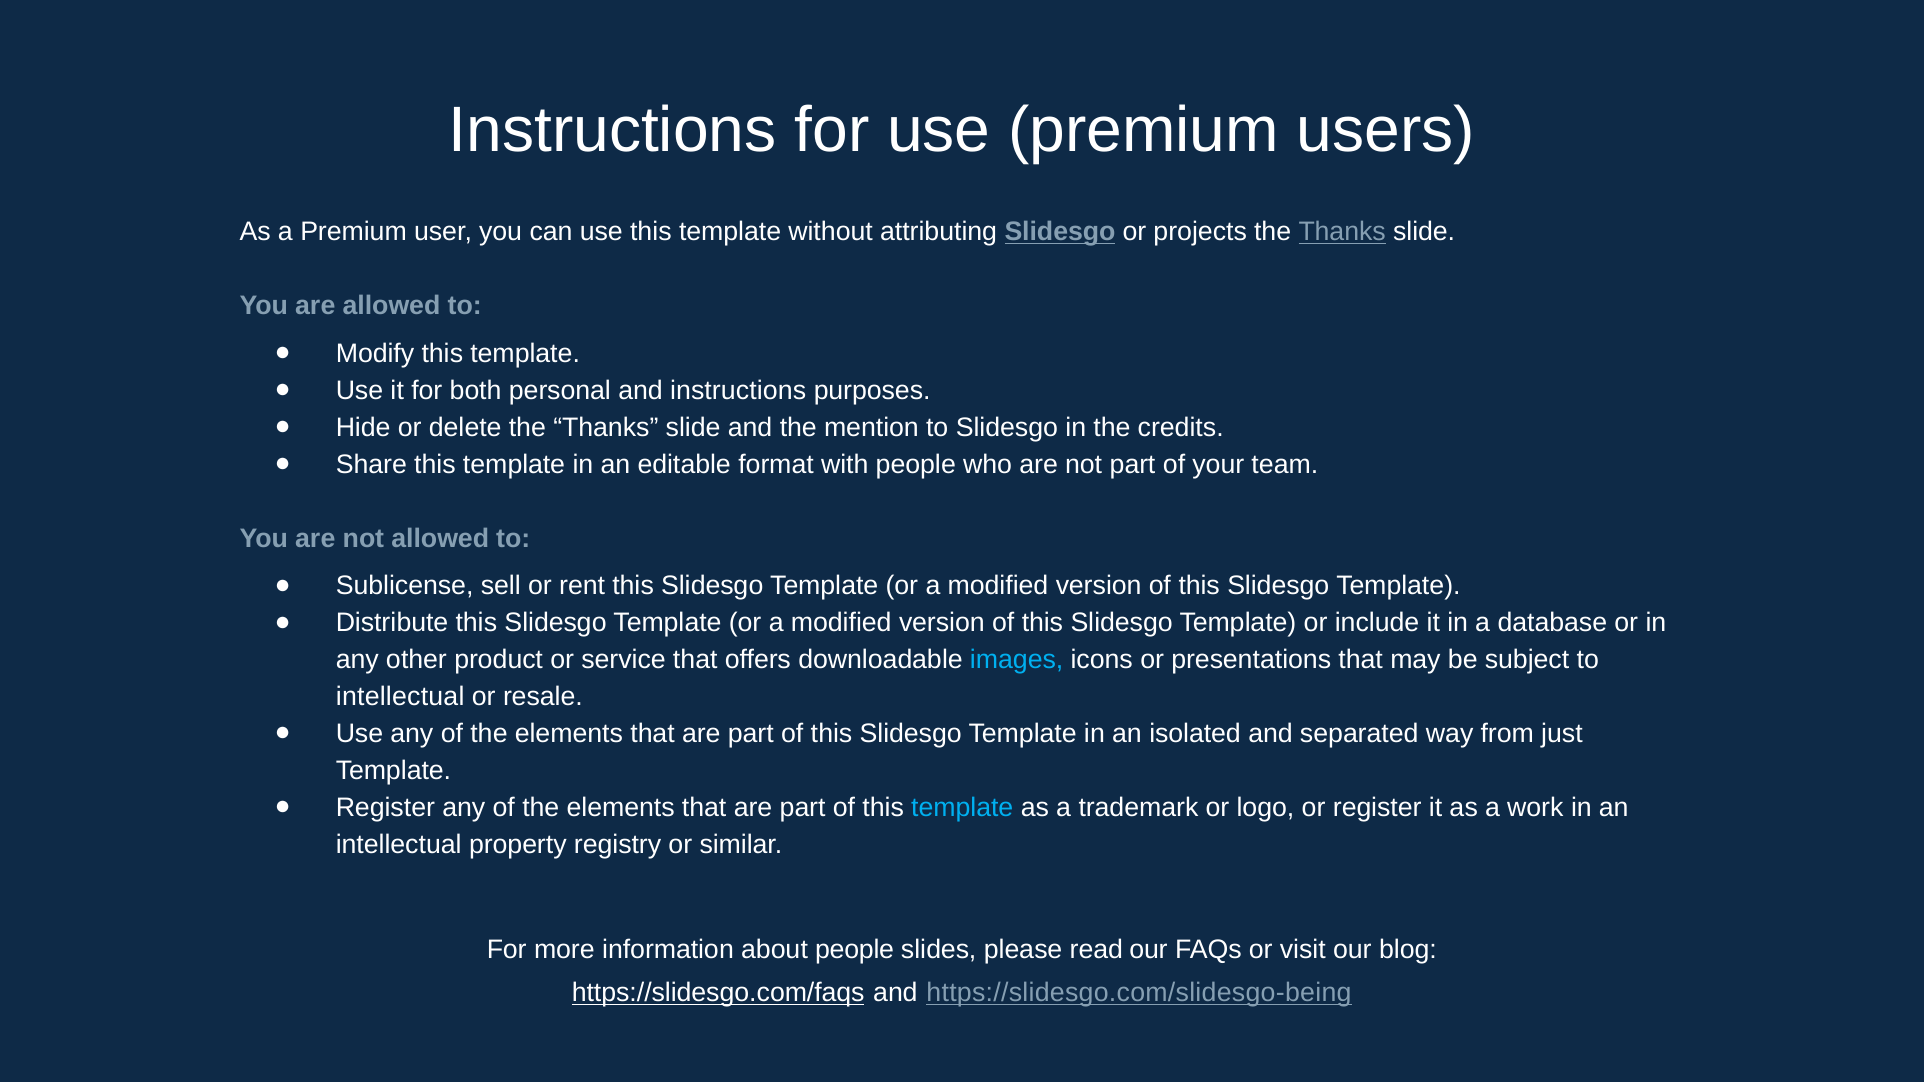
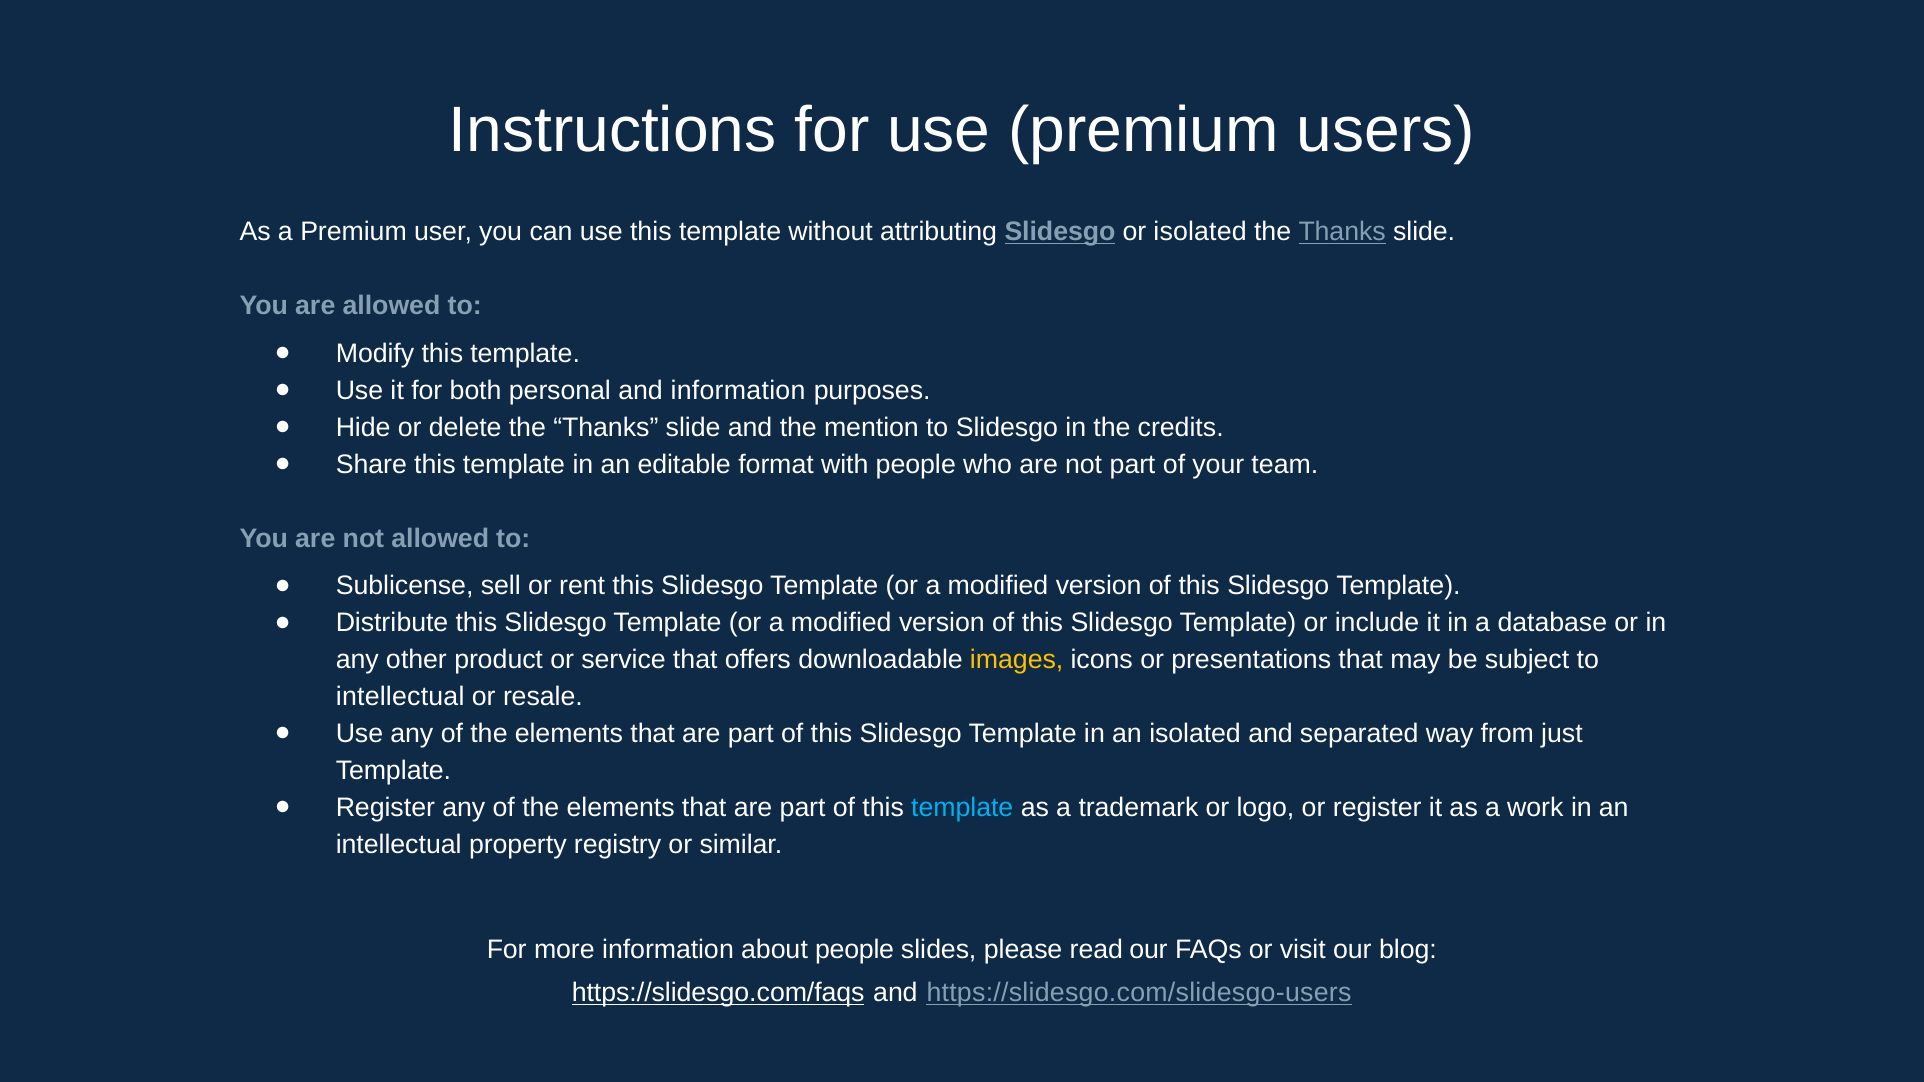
or projects: projects -> isolated
and instructions: instructions -> information
images colour: light blue -> yellow
https://slidesgo.com/slidesgo-being: https://slidesgo.com/slidesgo-being -> https://slidesgo.com/slidesgo-users
